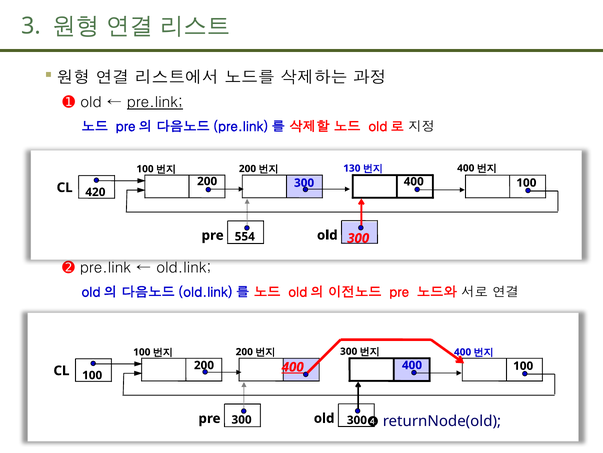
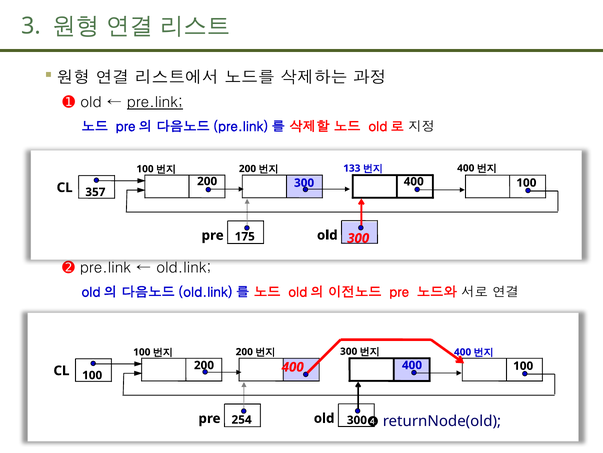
130: 130 -> 133
420: 420 -> 357
554: 554 -> 175
400 at (293, 367) underline: present -> none
pre 300: 300 -> 254
